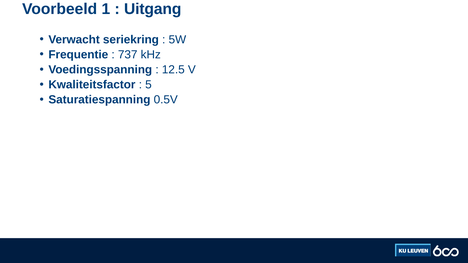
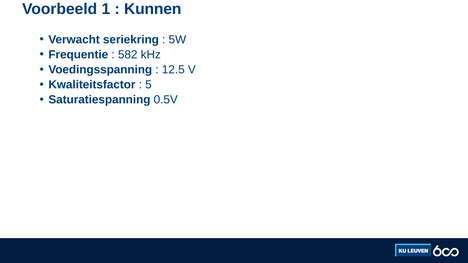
Uitgang: Uitgang -> Kunnen
737: 737 -> 582
